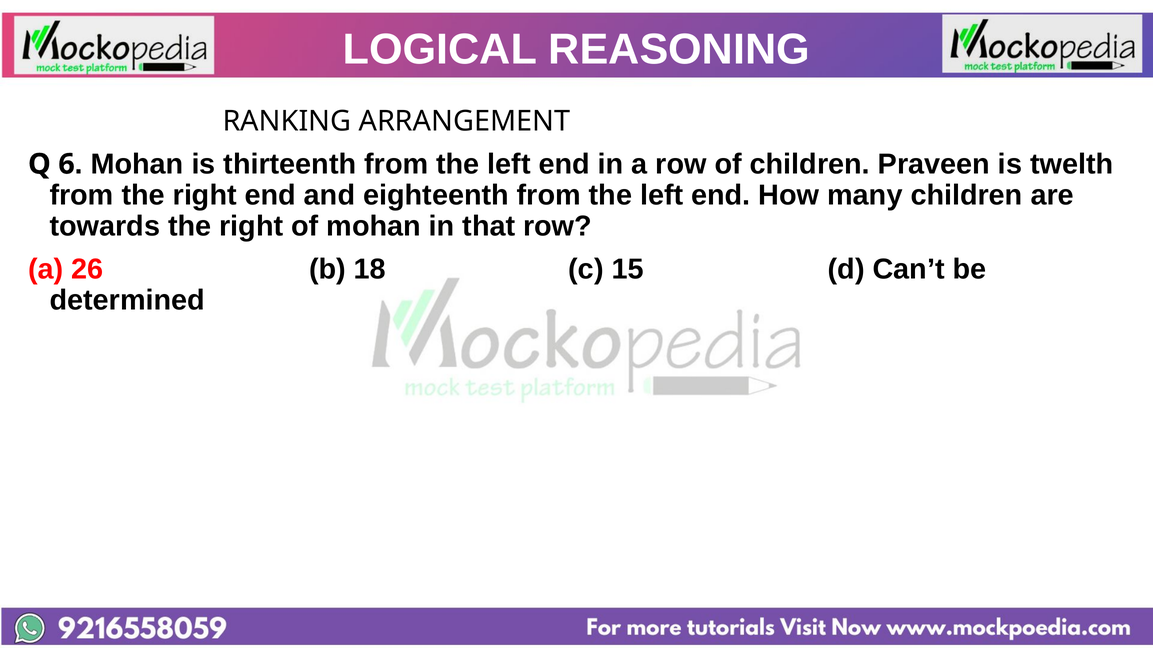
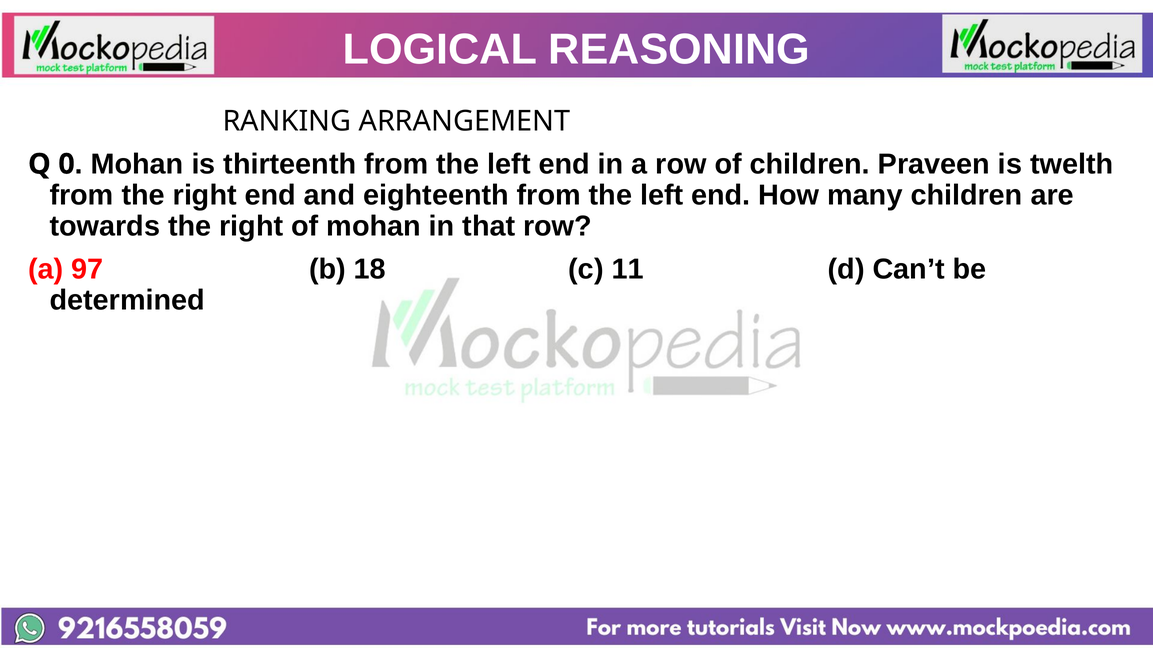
6: 6 -> 0
26: 26 -> 97
15: 15 -> 11
